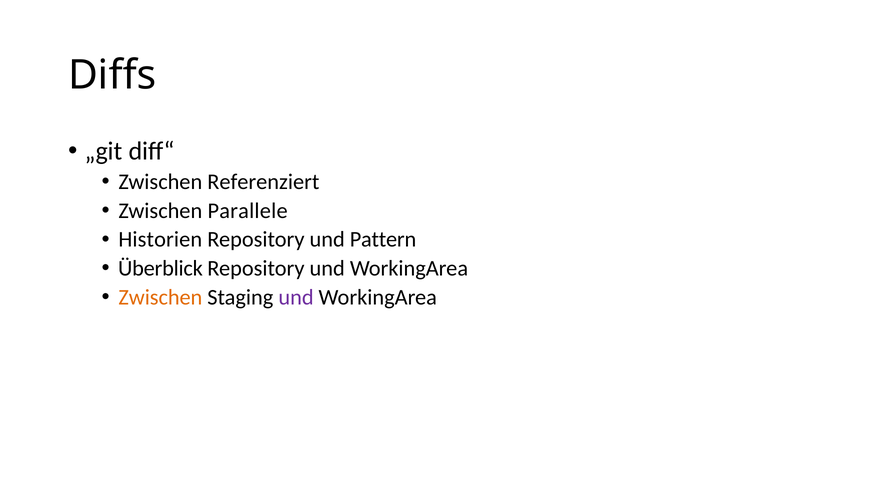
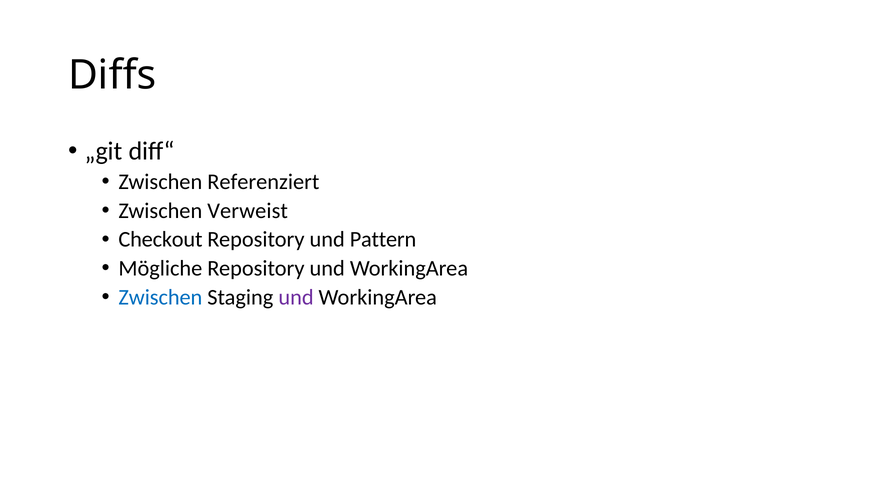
Parallele: Parallele -> Verweist
Historien: Historien -> Checkout
Überblick: Überblick -> Mögliche
Zwischen at (160, 297) colour: orange -> blue
